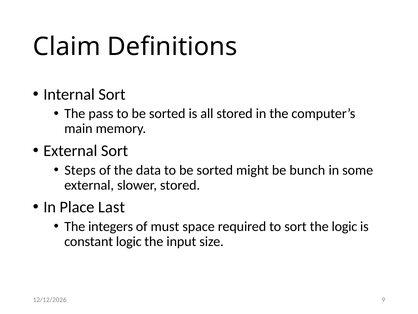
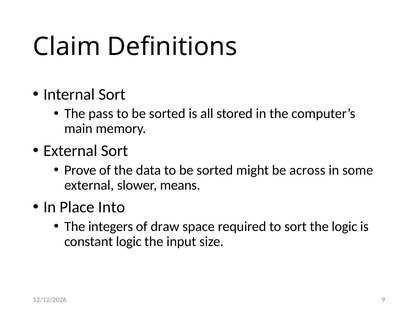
Steps: Steps -> Prove
bunch: bunch -> across
slower stored: stored -> means
Last: Last -> Into
must: must -> draw
